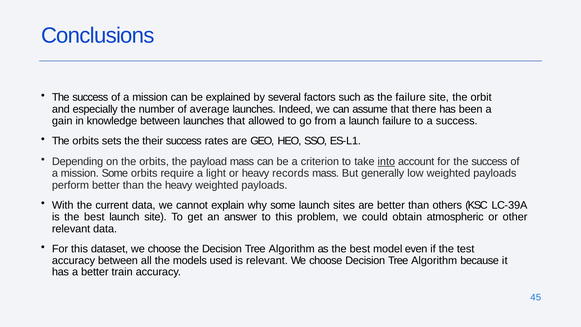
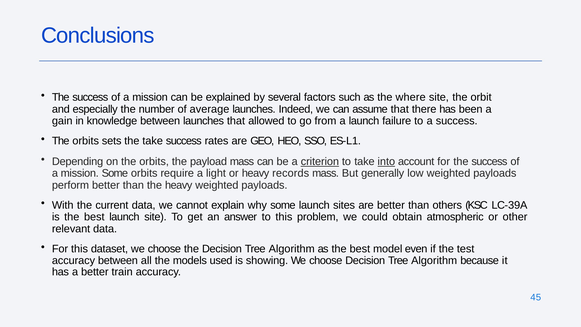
the failure: failure -> where
the their: their -> take
criterion underline: none -> present
is relevant: relevant -> showing
